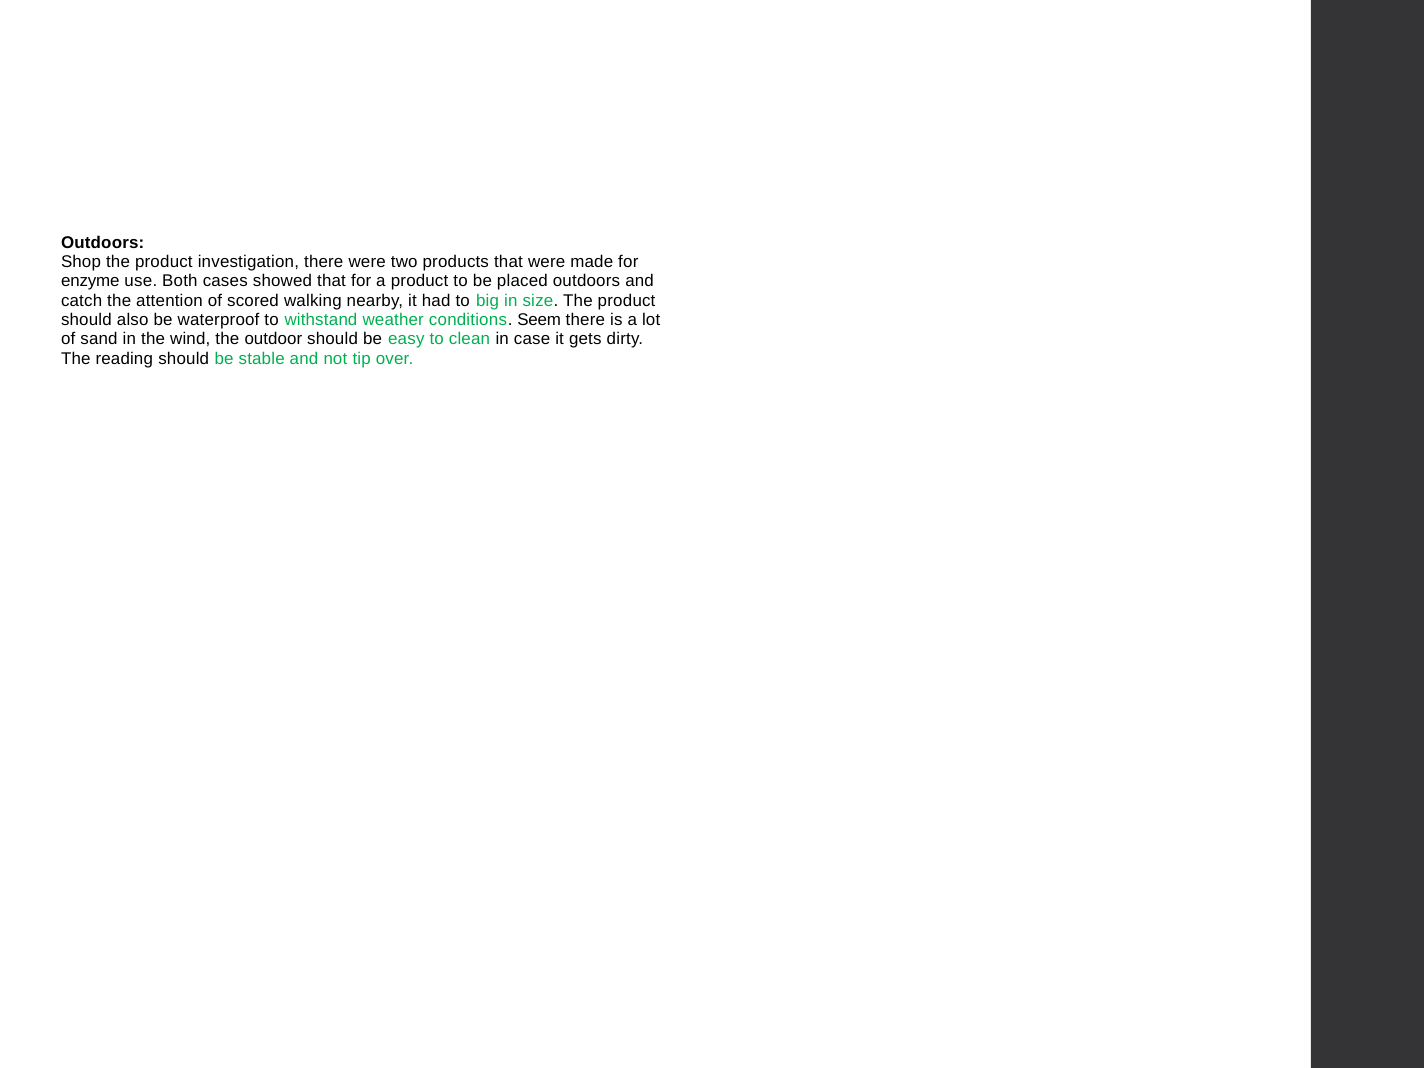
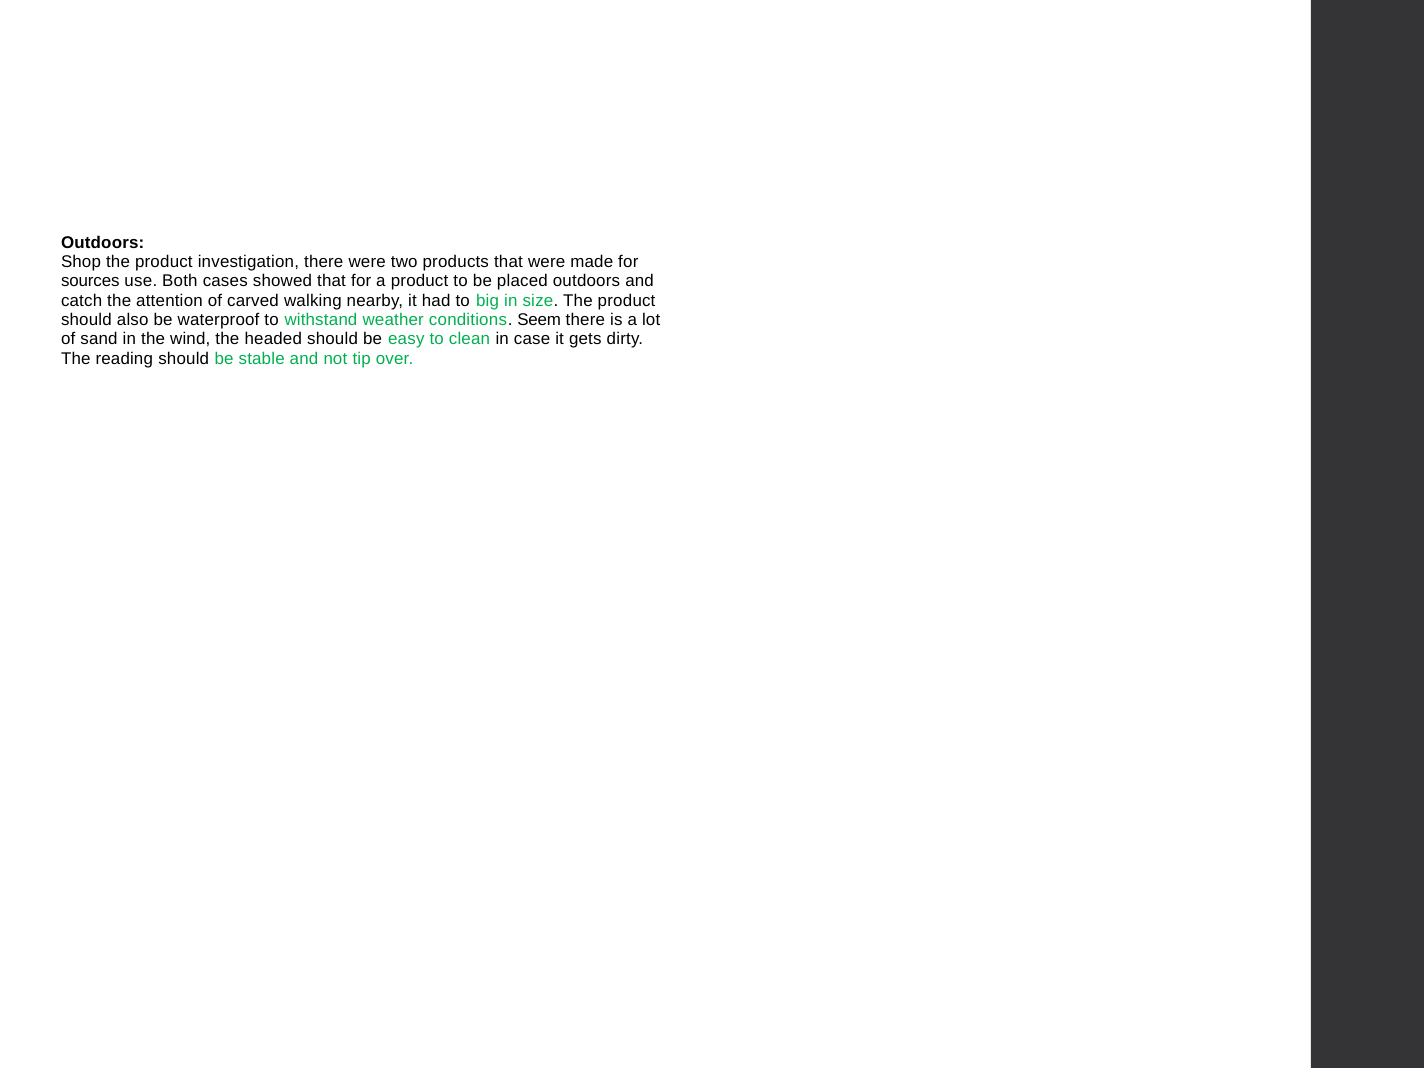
enzyme: enzyme -> sources
scored: scored -> carved
outdoor: outdoor -> headed
